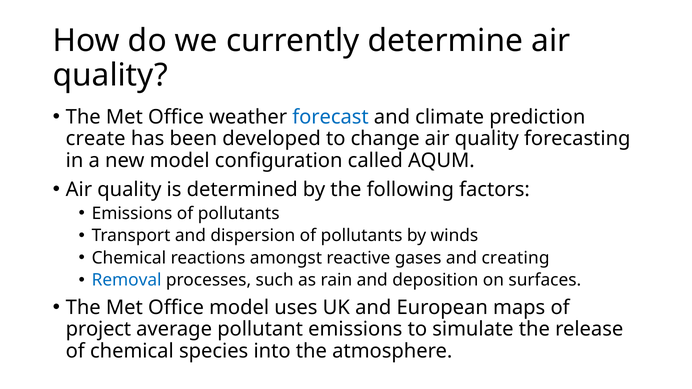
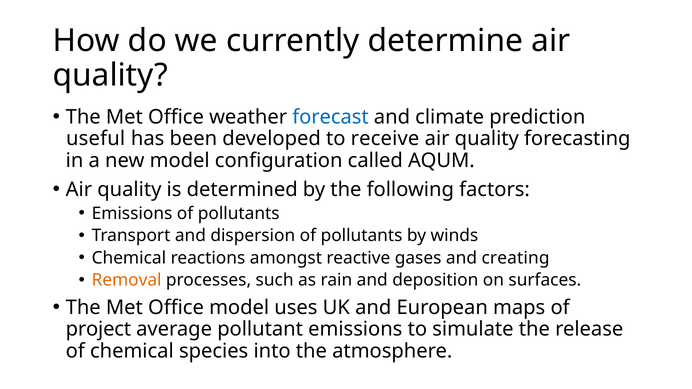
create: create -> useful
change: change -> receive
Removal colour: blue -> orange
